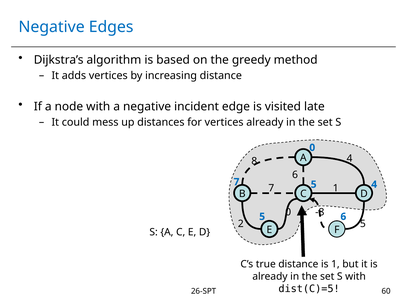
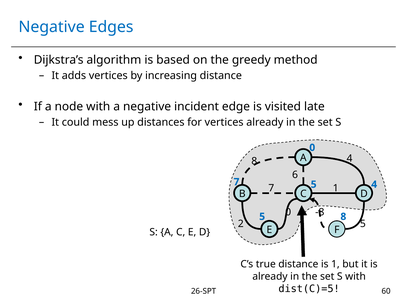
6 at (343, 217): 6 -> 8
